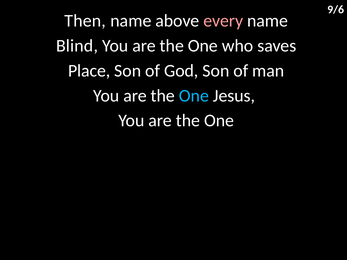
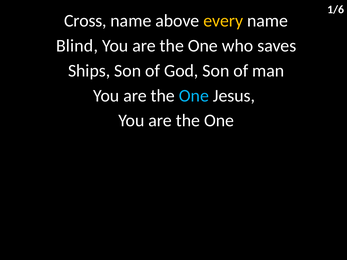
9/6: 9/6 -> 1/6
Then: Then -> Cross
every colour: pink -> yellow
Place: Place -> Ships
